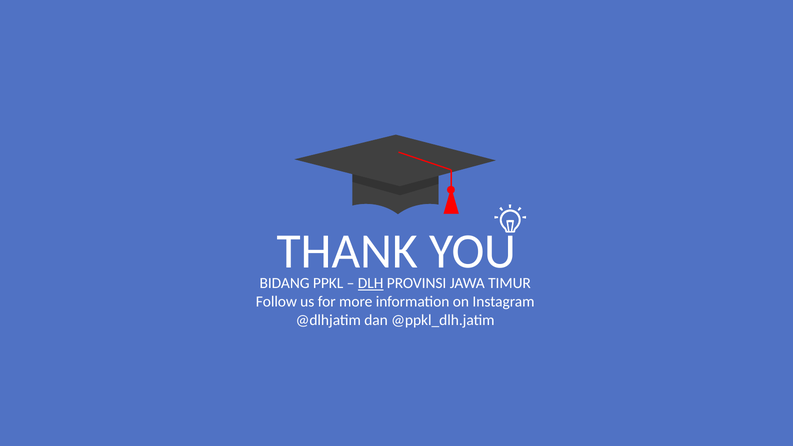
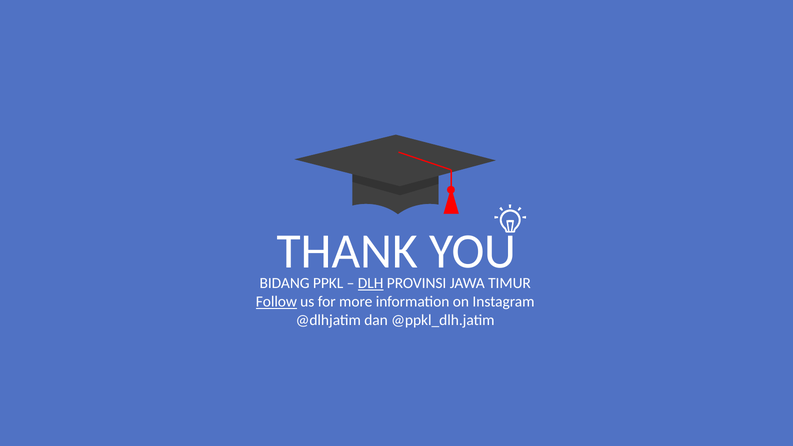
Follow underline: none -> present
